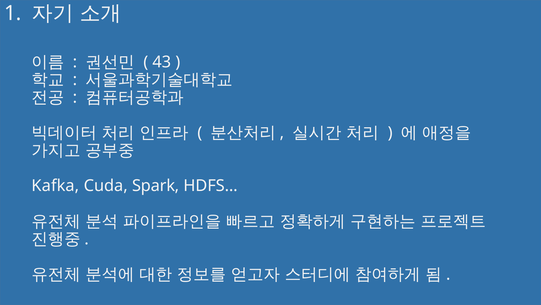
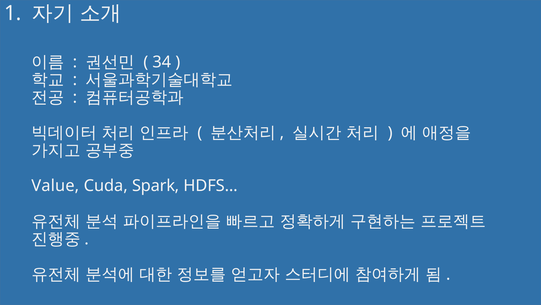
43: 43 -> 34
Kafka: Kafka -> Value
